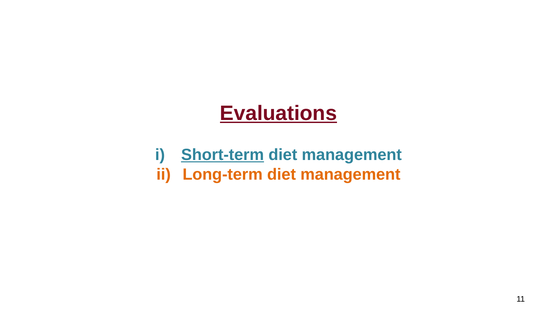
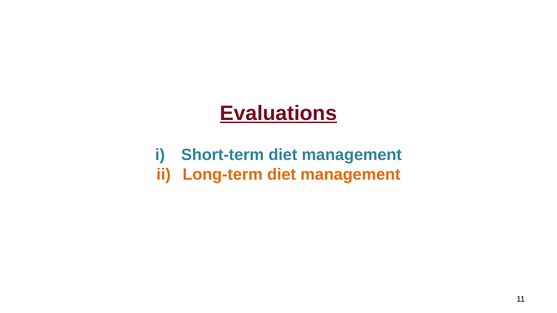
Short-term underline: present -> none
